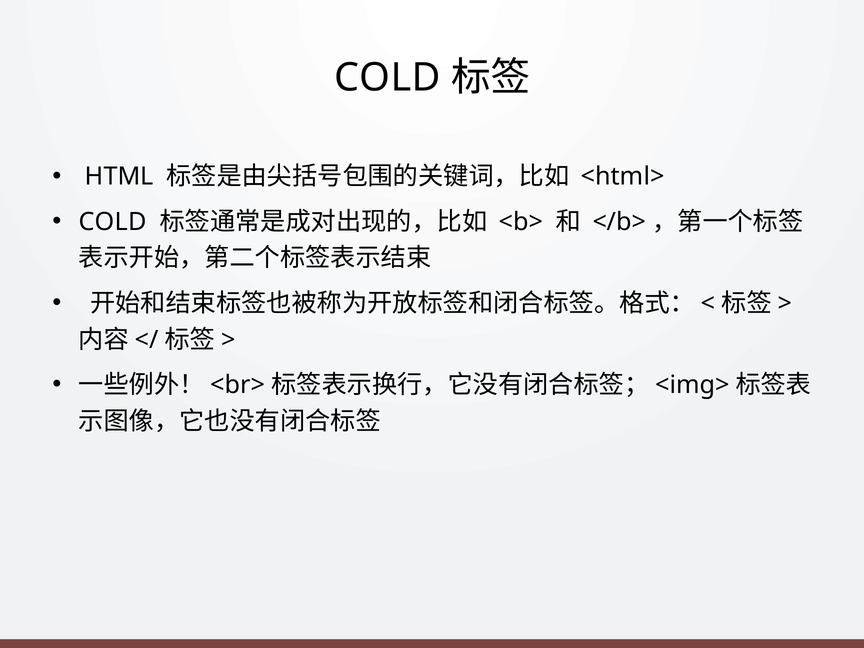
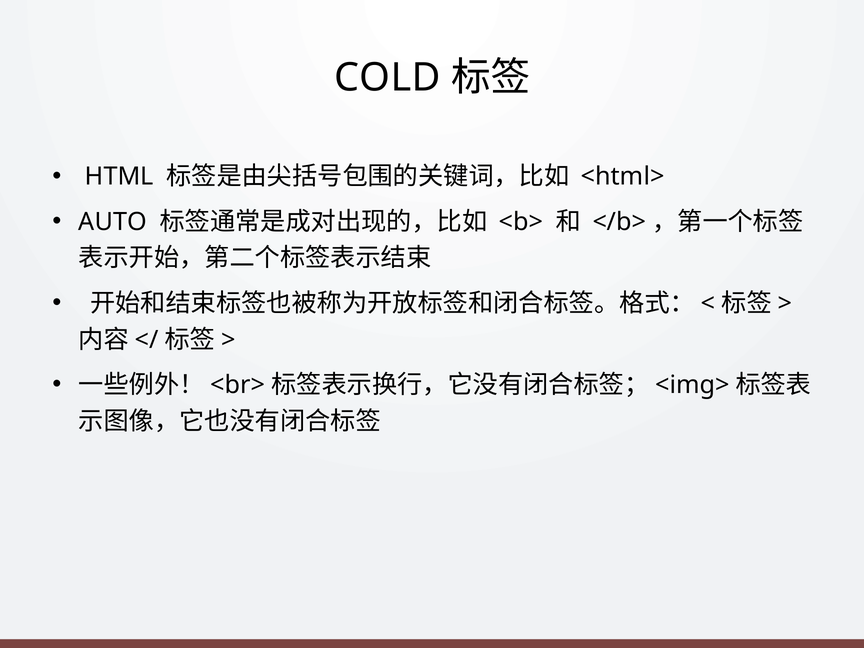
COLD at (113, 222): COLD -> AUTO
